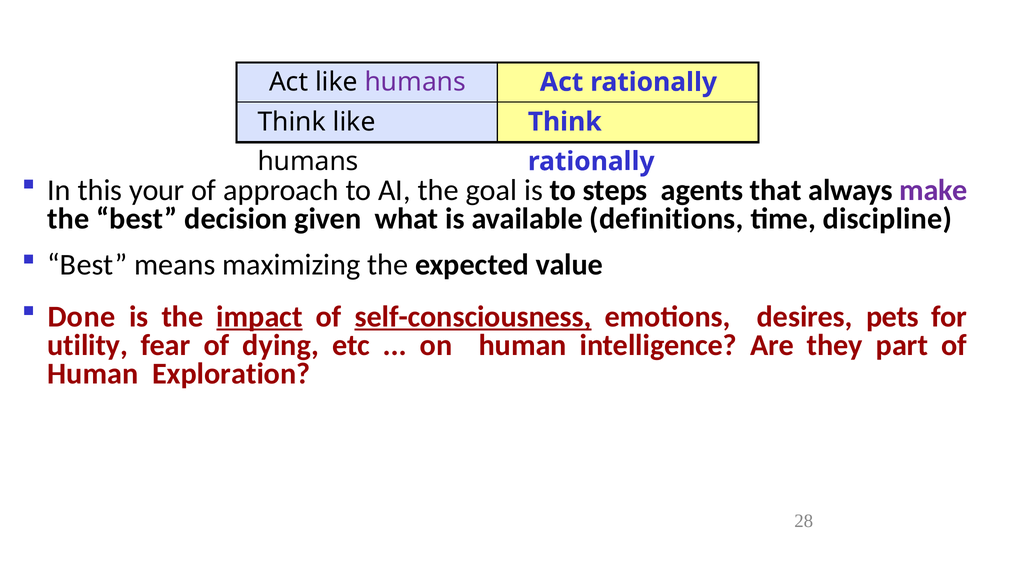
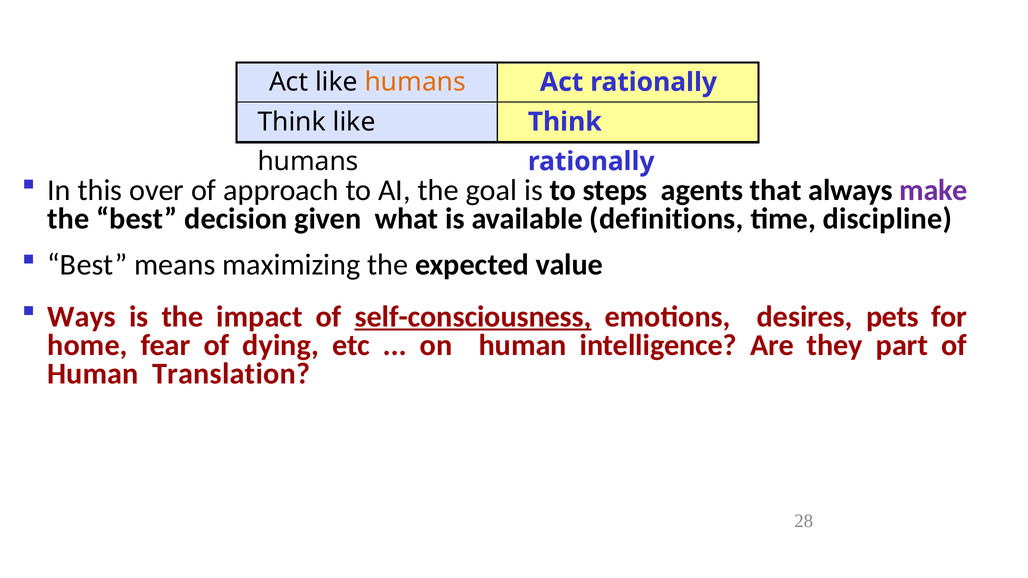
humans at (415, 82) colour: purple -> orange
your: your -> over
Done: Done -> Ways
impact underline: present -> none
utility: utility -> home
Exploration: Exploration -> Translation
